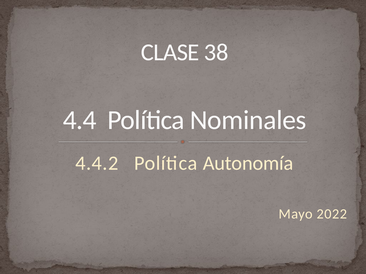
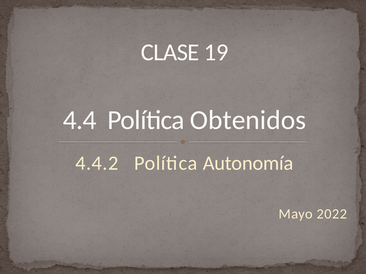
38: 38 -> 19
Nominales: Nominales -> Obtenidos
